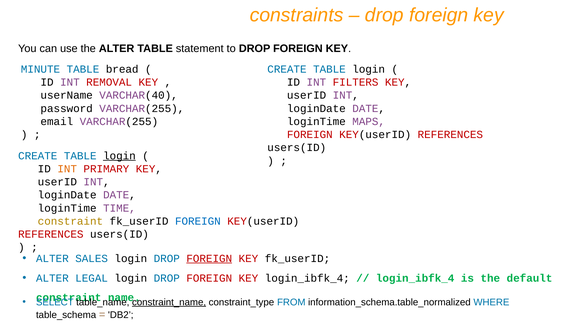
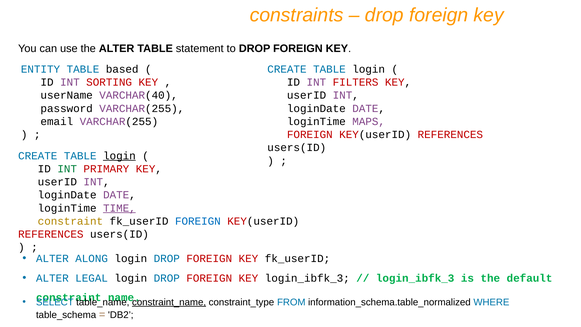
MINUTE: MINUTE -> ENTITY
bread: bread -> based
REMOVAL: REMOVAL -> SORTING
INT at (67, 169) colour: orange -> green
TIME underline: none -> present
SALES: SALES -> ALONG
FOREIGN at (209, 258) underline: present -> none
KEY login_ibfk_4: login_ibfk_4 -> login_ibfk_3
login_ibfk_4 at (415, 278): login_ibfk_4 -> login_ibfk_3
